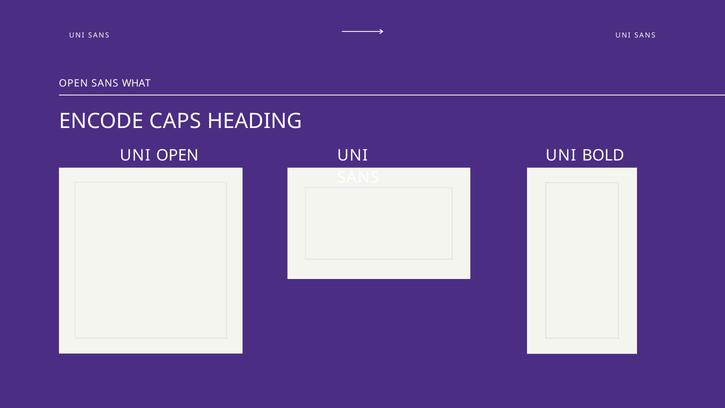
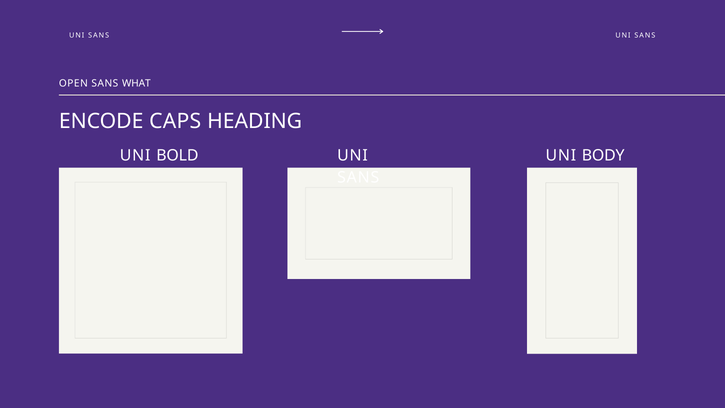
UNI OPEN: OPEN -> BOLD
BOLD: BOLD -> BODY
